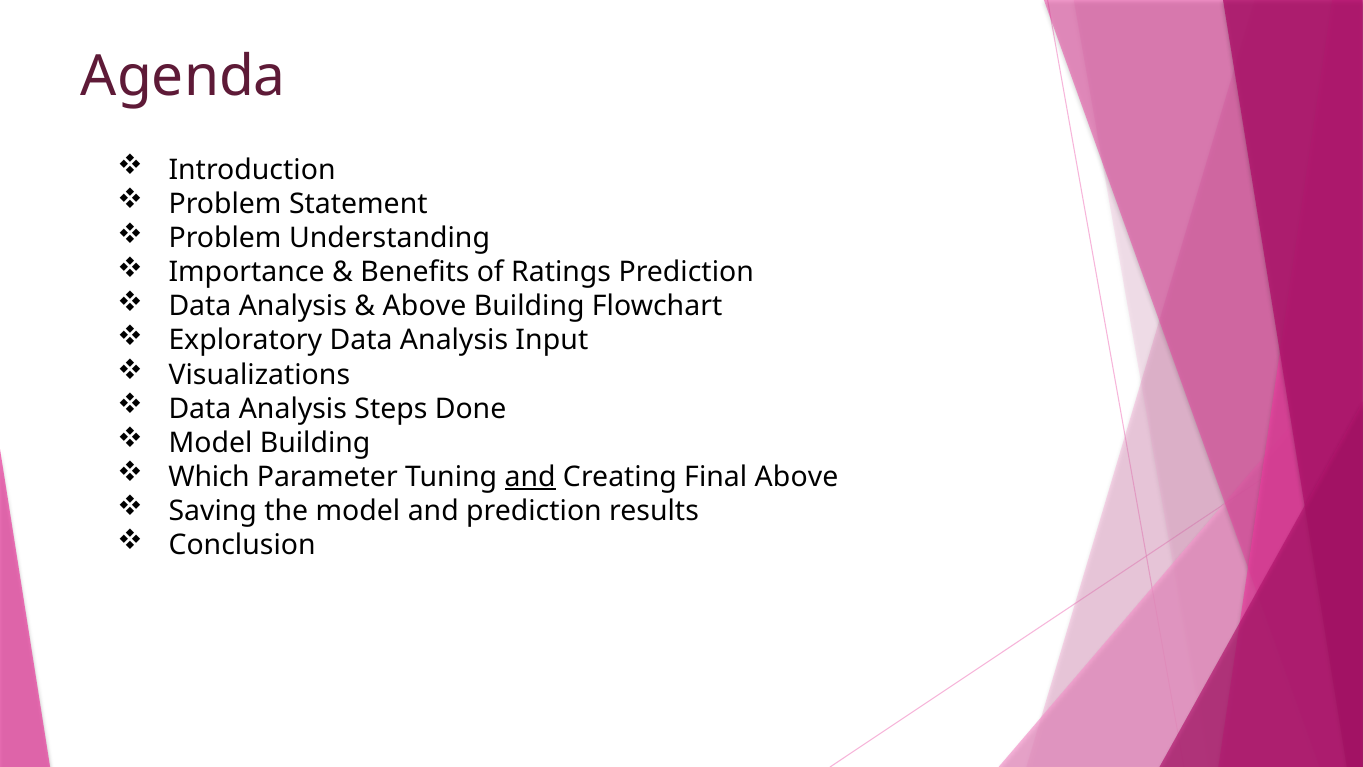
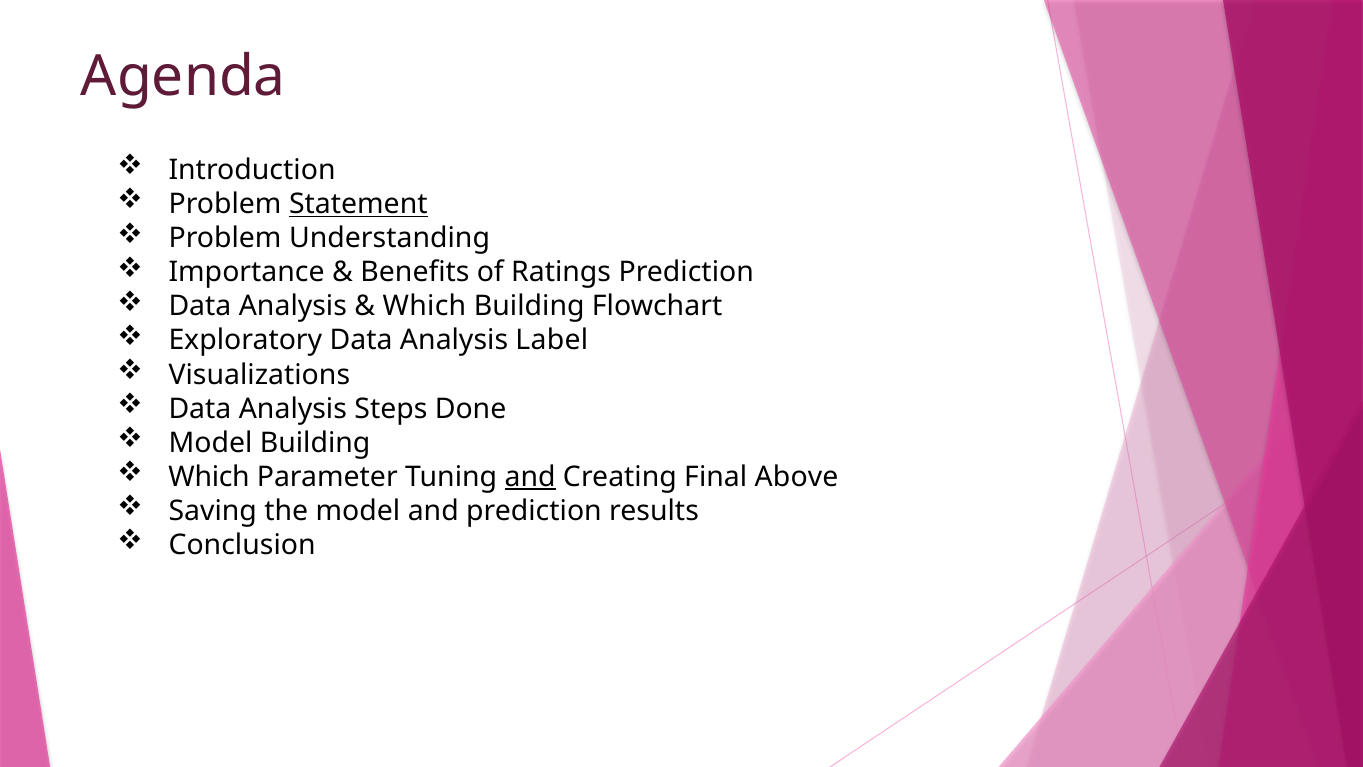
Statement underline: none -> present
Above at (425, 306): Above -> Which
Input: Input -> Label
